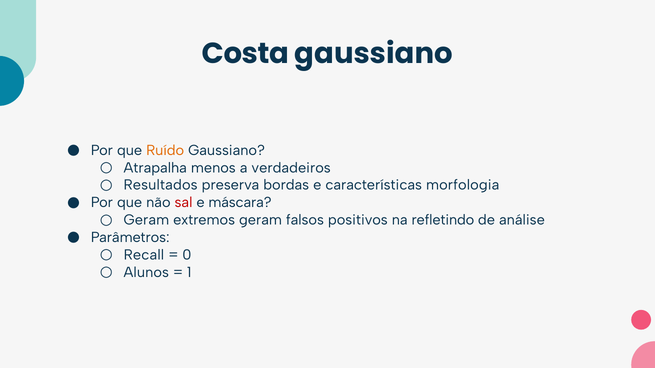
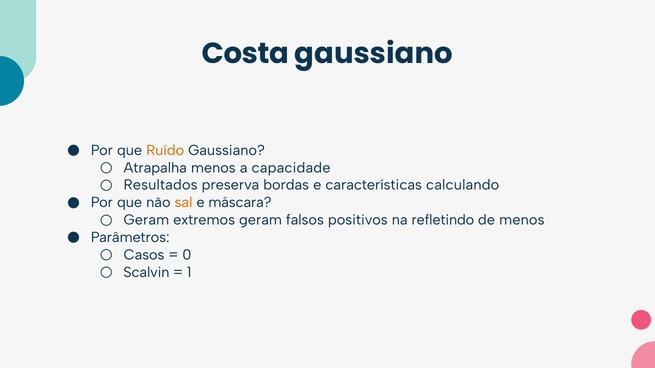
verdadeiros: verdadeiros -> capacidade
morfologia: morfologia -> calculando
sal colour: red -> orange
de análise: análise -> menos
Recall: Recall -> Casos
Alunos: Alunos -> Scalvin
